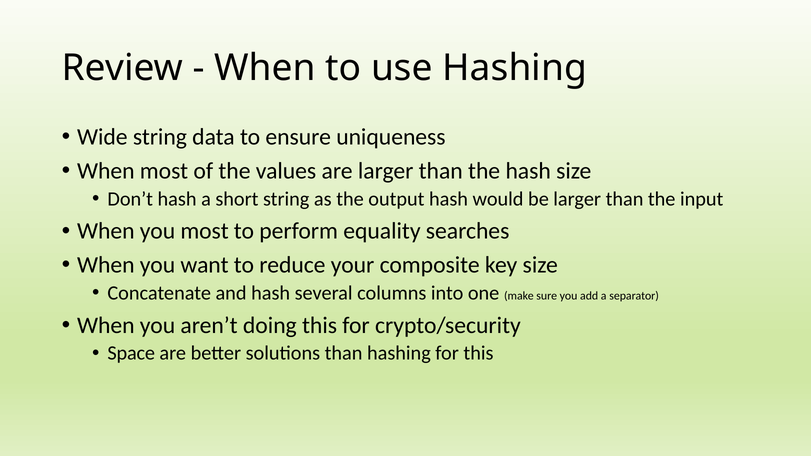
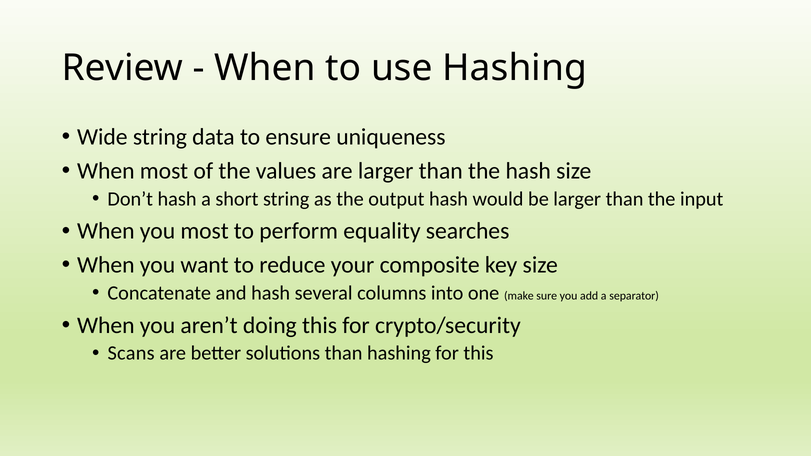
Space: Space -> Scans
